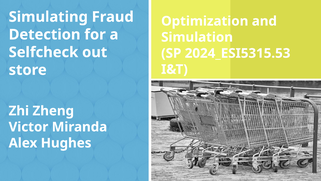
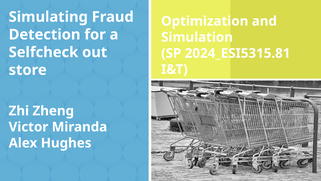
2024_ESI5315.53: 2024_ESI5315.53 -> 2024_ESI5315.81
